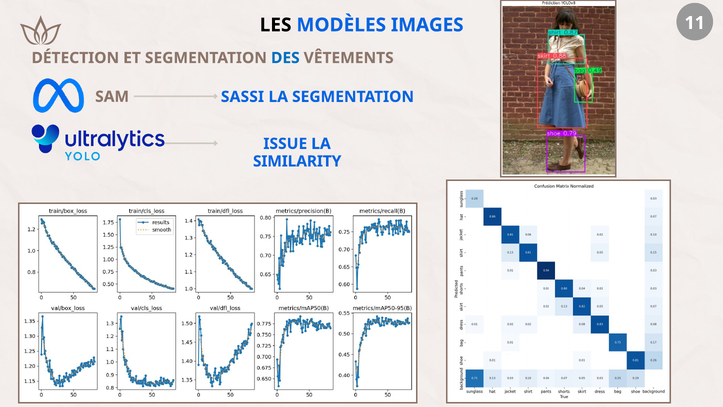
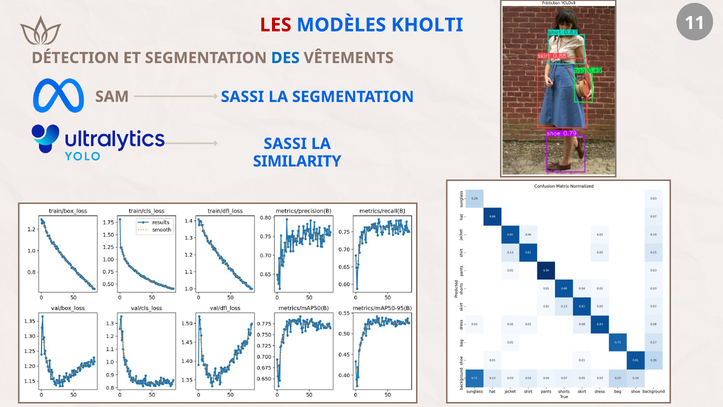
LES colour: black -> red
IMAGES: IMAGES -> KHOLTI
ISSUE at (285, 144): ISSUE -> SASSI
